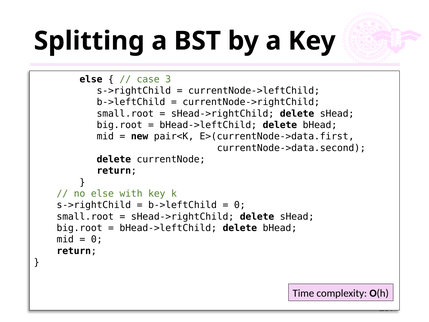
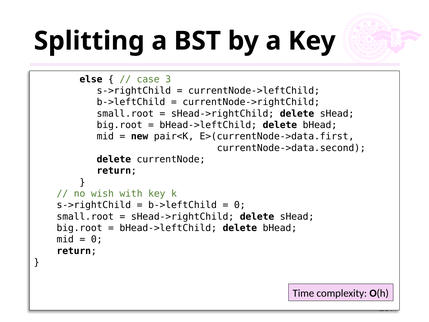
no else: else -> wish
